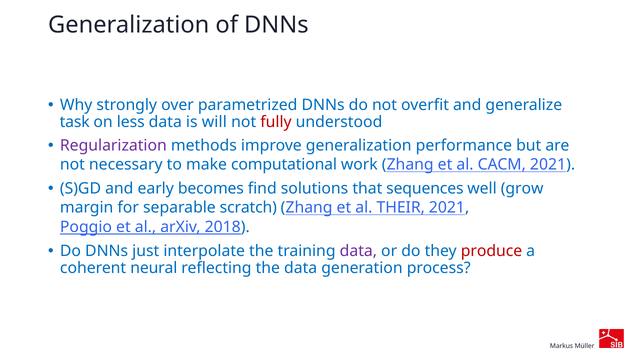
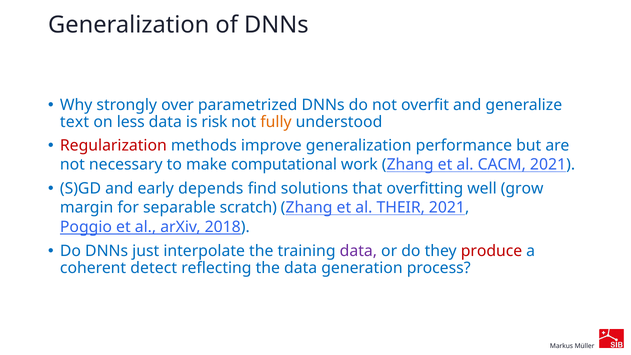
task: task -> text
will: will -> risk
fully colour: red -> orange
Regularization colour: purple -> red
becomes: becomes -> depends
sequences: sequences -> overfitting
neural: neural -> detect
